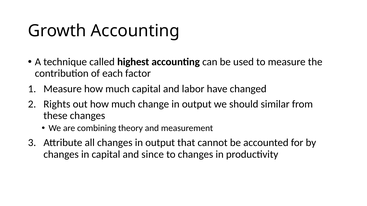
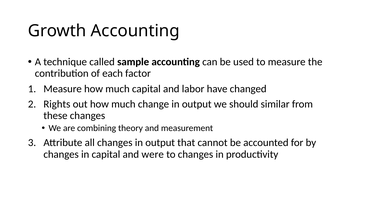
highest: highest -> sample
since: since -> were
